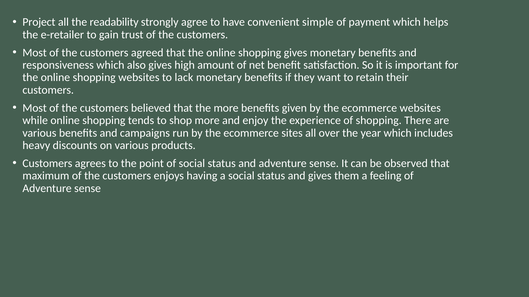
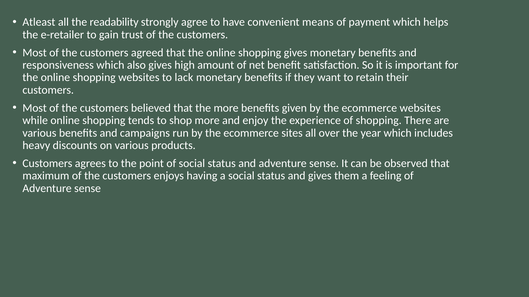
Project: Project -> Atleast
simple: simple -> means
